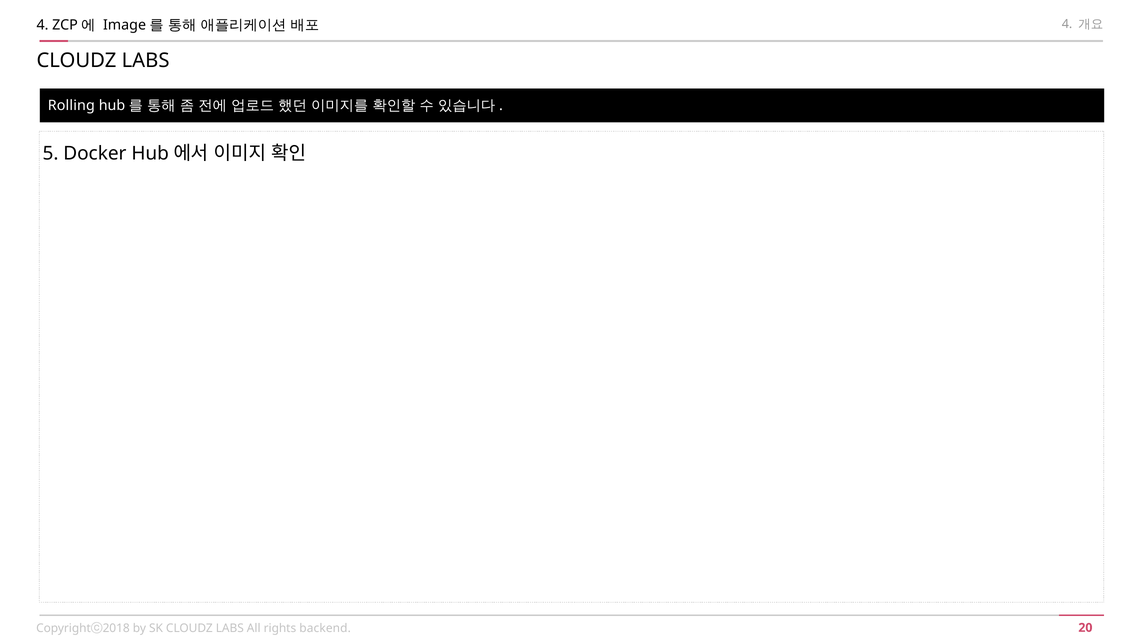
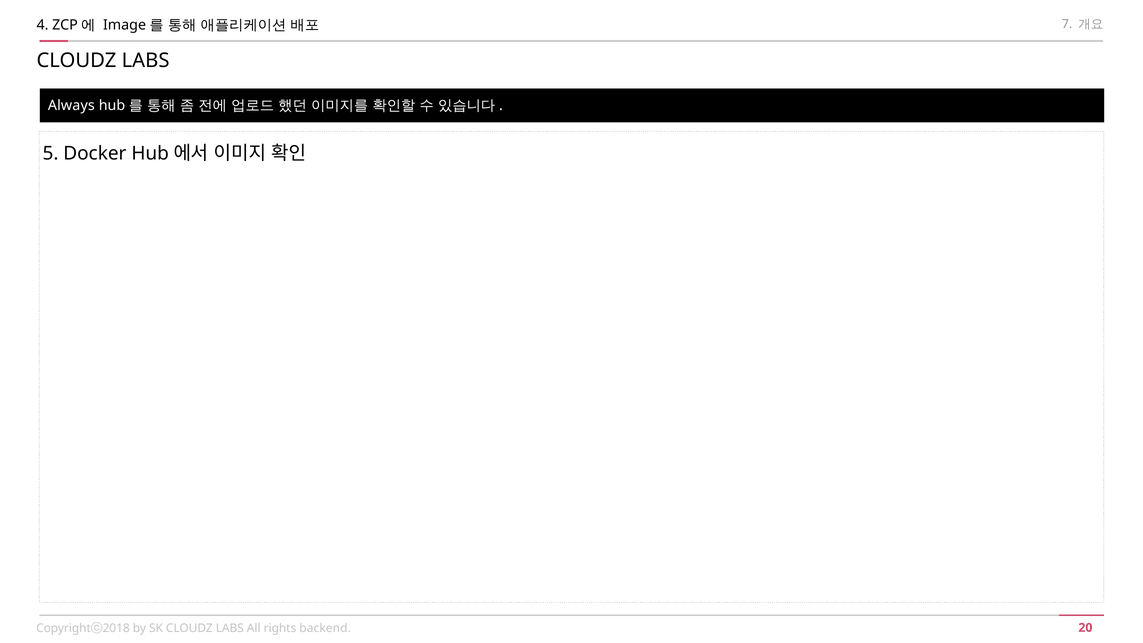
4 at (1067, 24): 4 -> 7
Rolling: Rolling -> Always
